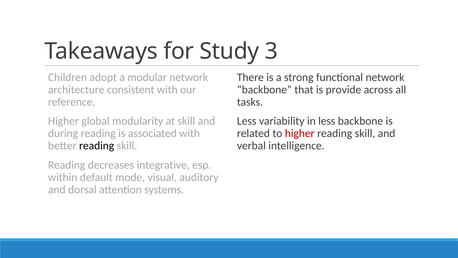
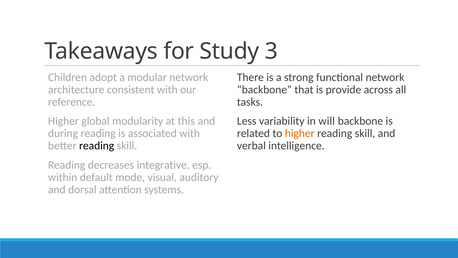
at skill: skill -> this
in less: less -> will
higher at (300, 133) colour: red -> orange
